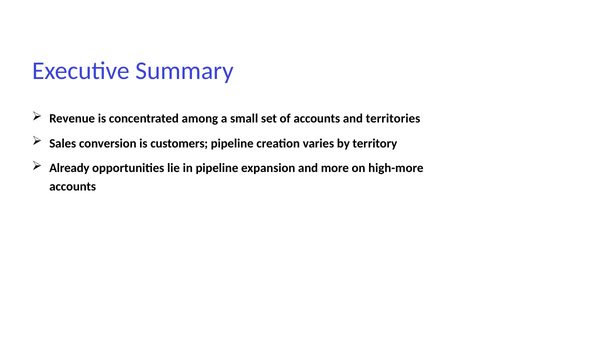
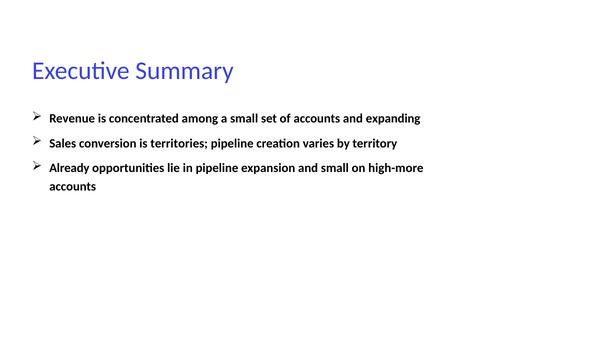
territories: territories -> expanding
customers: customers -> territories
and more: more -> small
